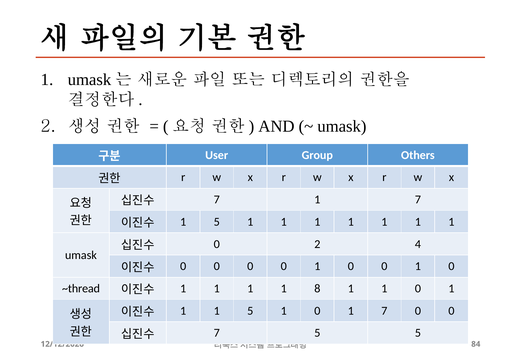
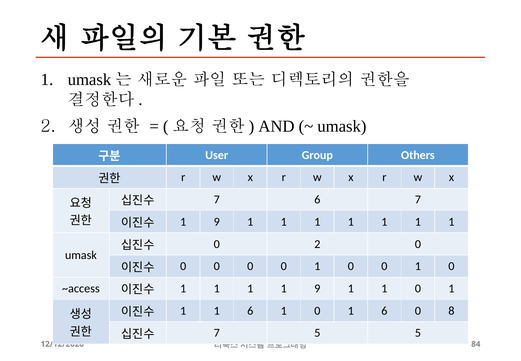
7 1: 1 -> 6
5 at (217, 222): 5 -> 9
2 4: 4 -> 0
~thread: ~thread -> ~access
1 1 8: 8 -> 9
1 1 5: 5 -> 6
0 1 7: 7 -> 6
0 at (451, 311): 0 -> 8
